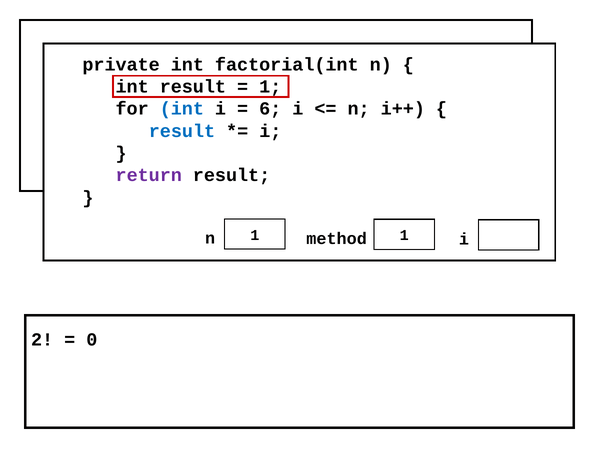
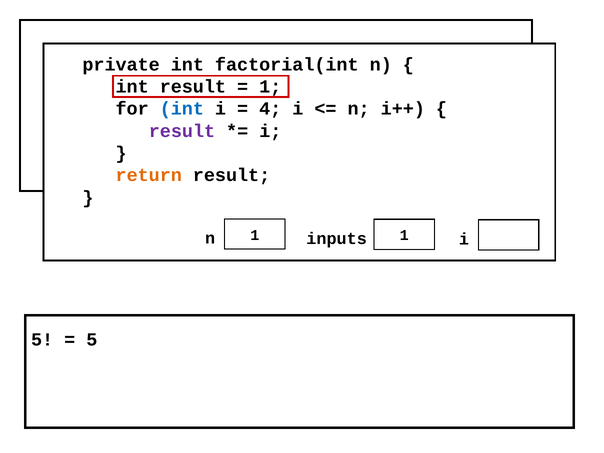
6: 6 -> 4
result at (182, 131) colour: blue -> purple
return colour: purple -> orange
method: method -> inputs
2 at (42, 340): 2 -> 5
0 at (92, 340): 0 -> 5
